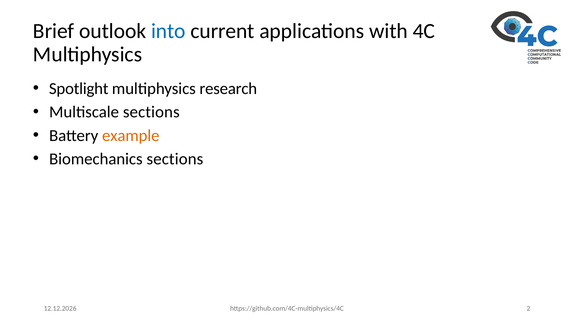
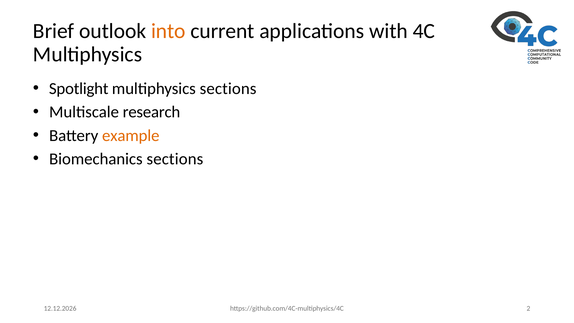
into colour: blue -> orange
multiphysics research: research -> sections
Multiscale sections: sections -> research
